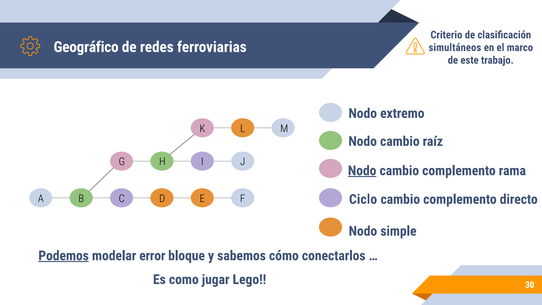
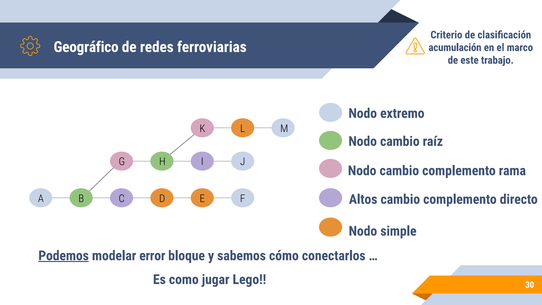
simultáneos: simultáneos -> acumulación
Nodo at (362, 171) underline: present -> none
Ciclo: Ciclo -> Altos
